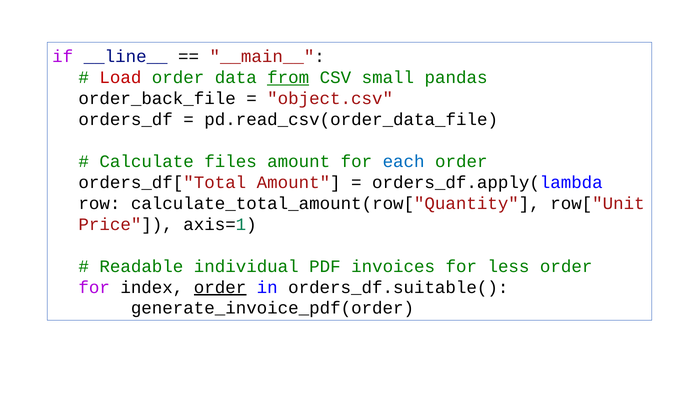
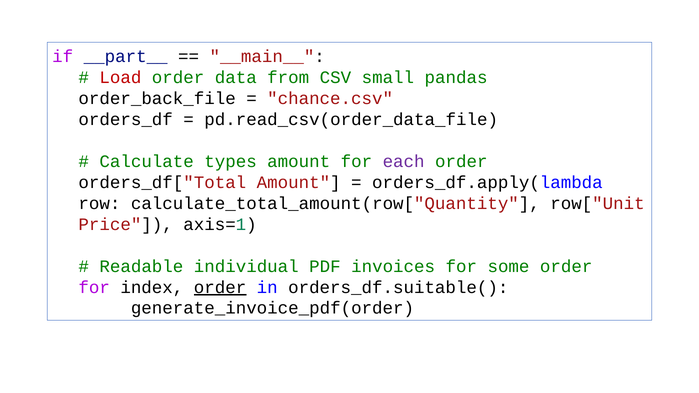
__line__: __line__ -> __part__
from underline: present -> none
object.csv: object.csv -> chance.csv
files: files -> types
each colour: blue -> purple
less: less -> some
